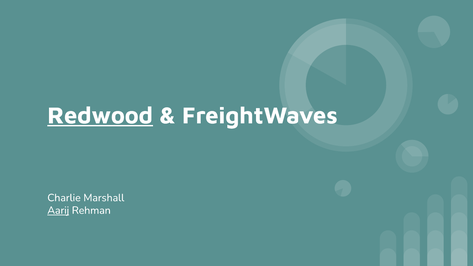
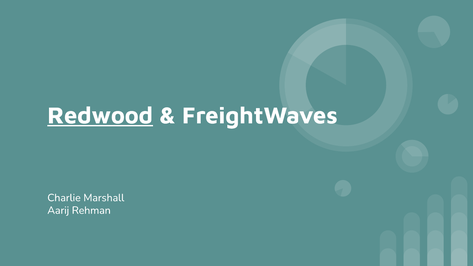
Aarij underline: present -> none
